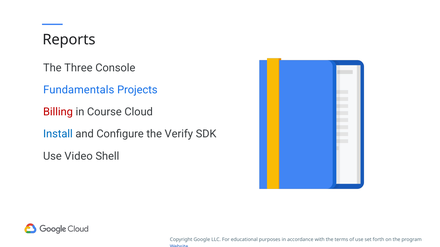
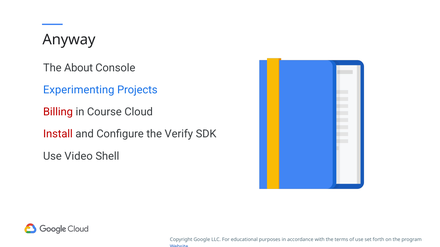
Reports: Reports -> Anyway
Three: Three -> About
Fundamentals: Fundamentals -> Experimenting
Install colour: blue -> red
